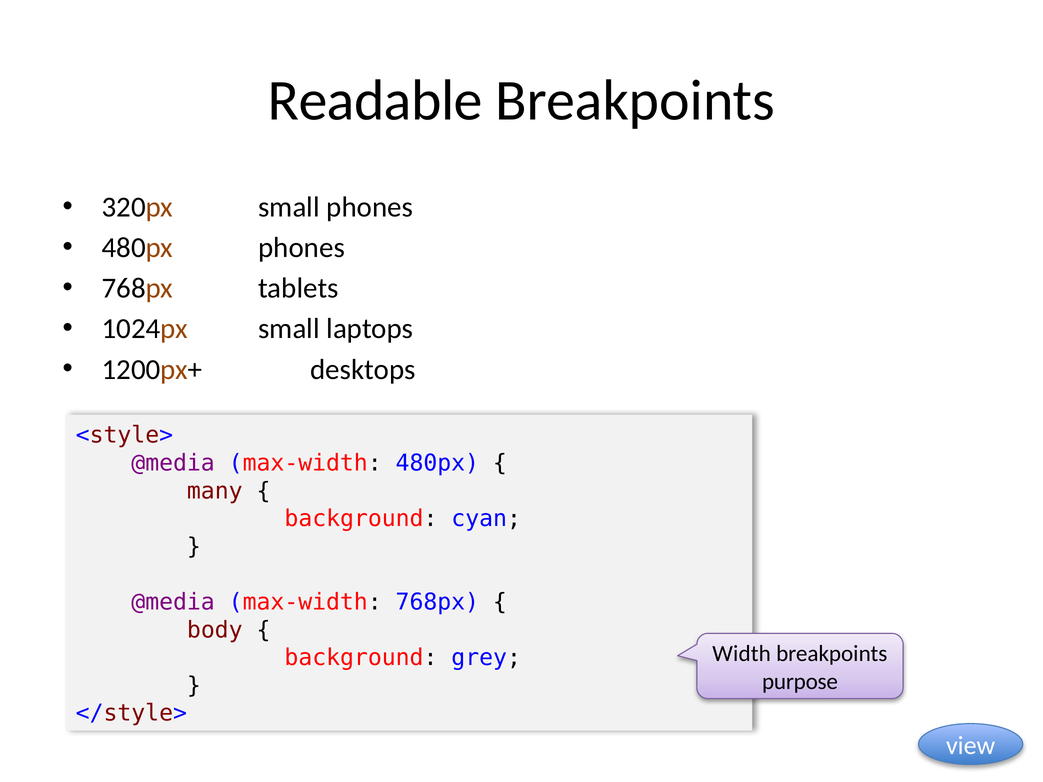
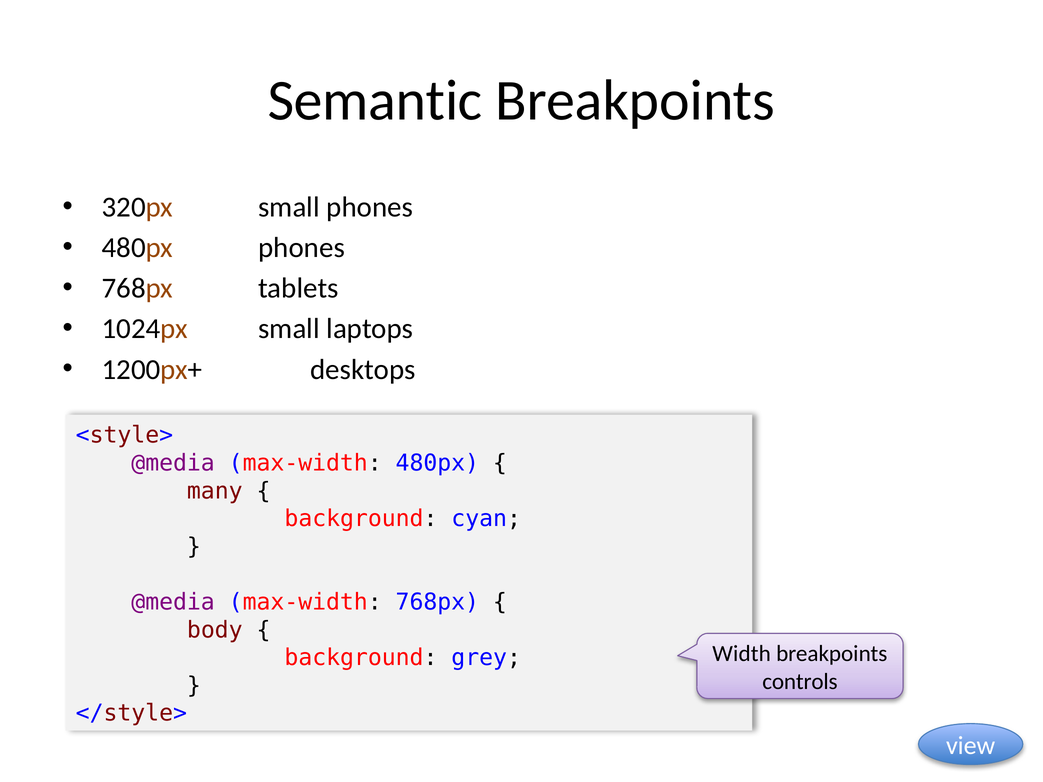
Readable: Readable -> Semantic
purpose: purpose -> controls
